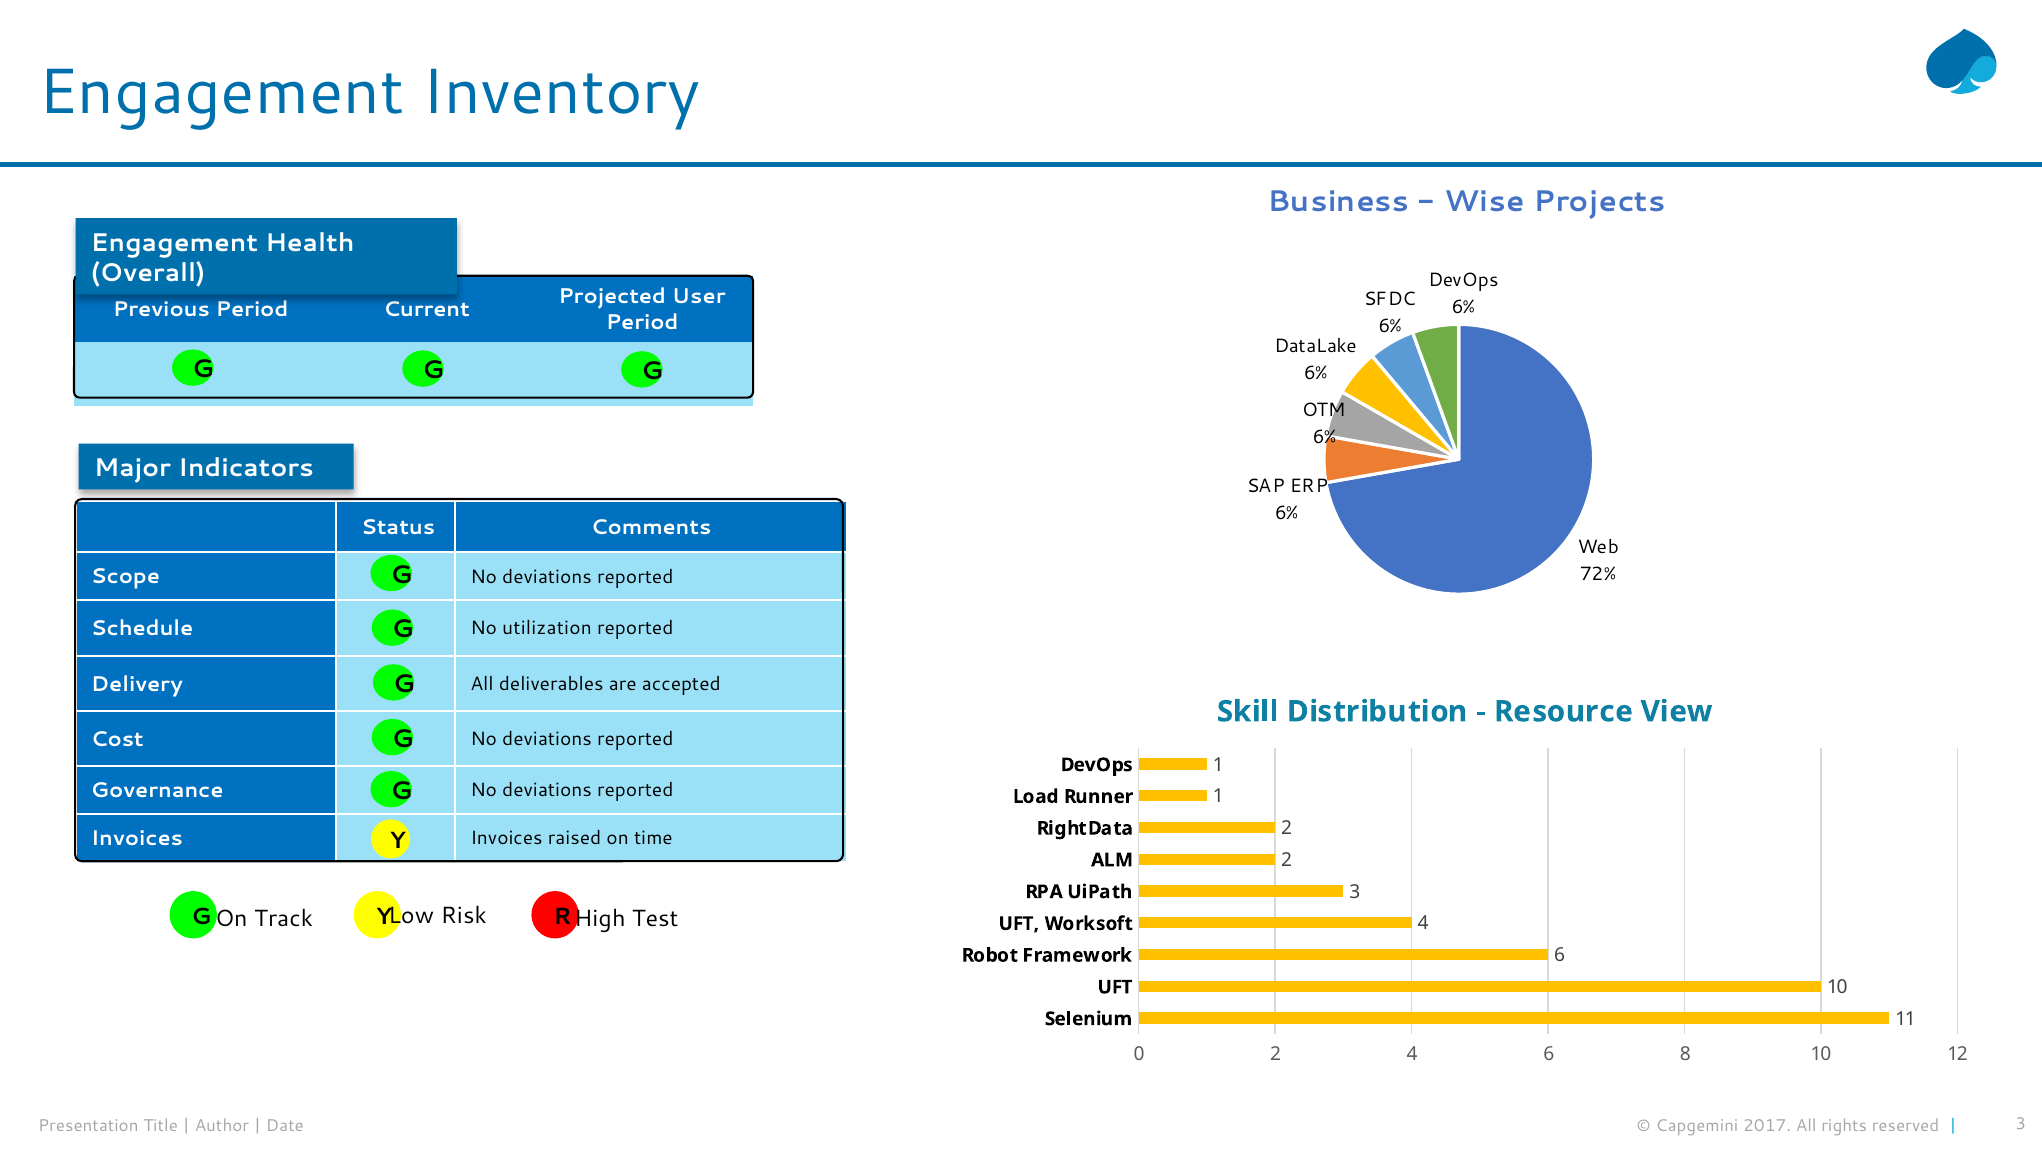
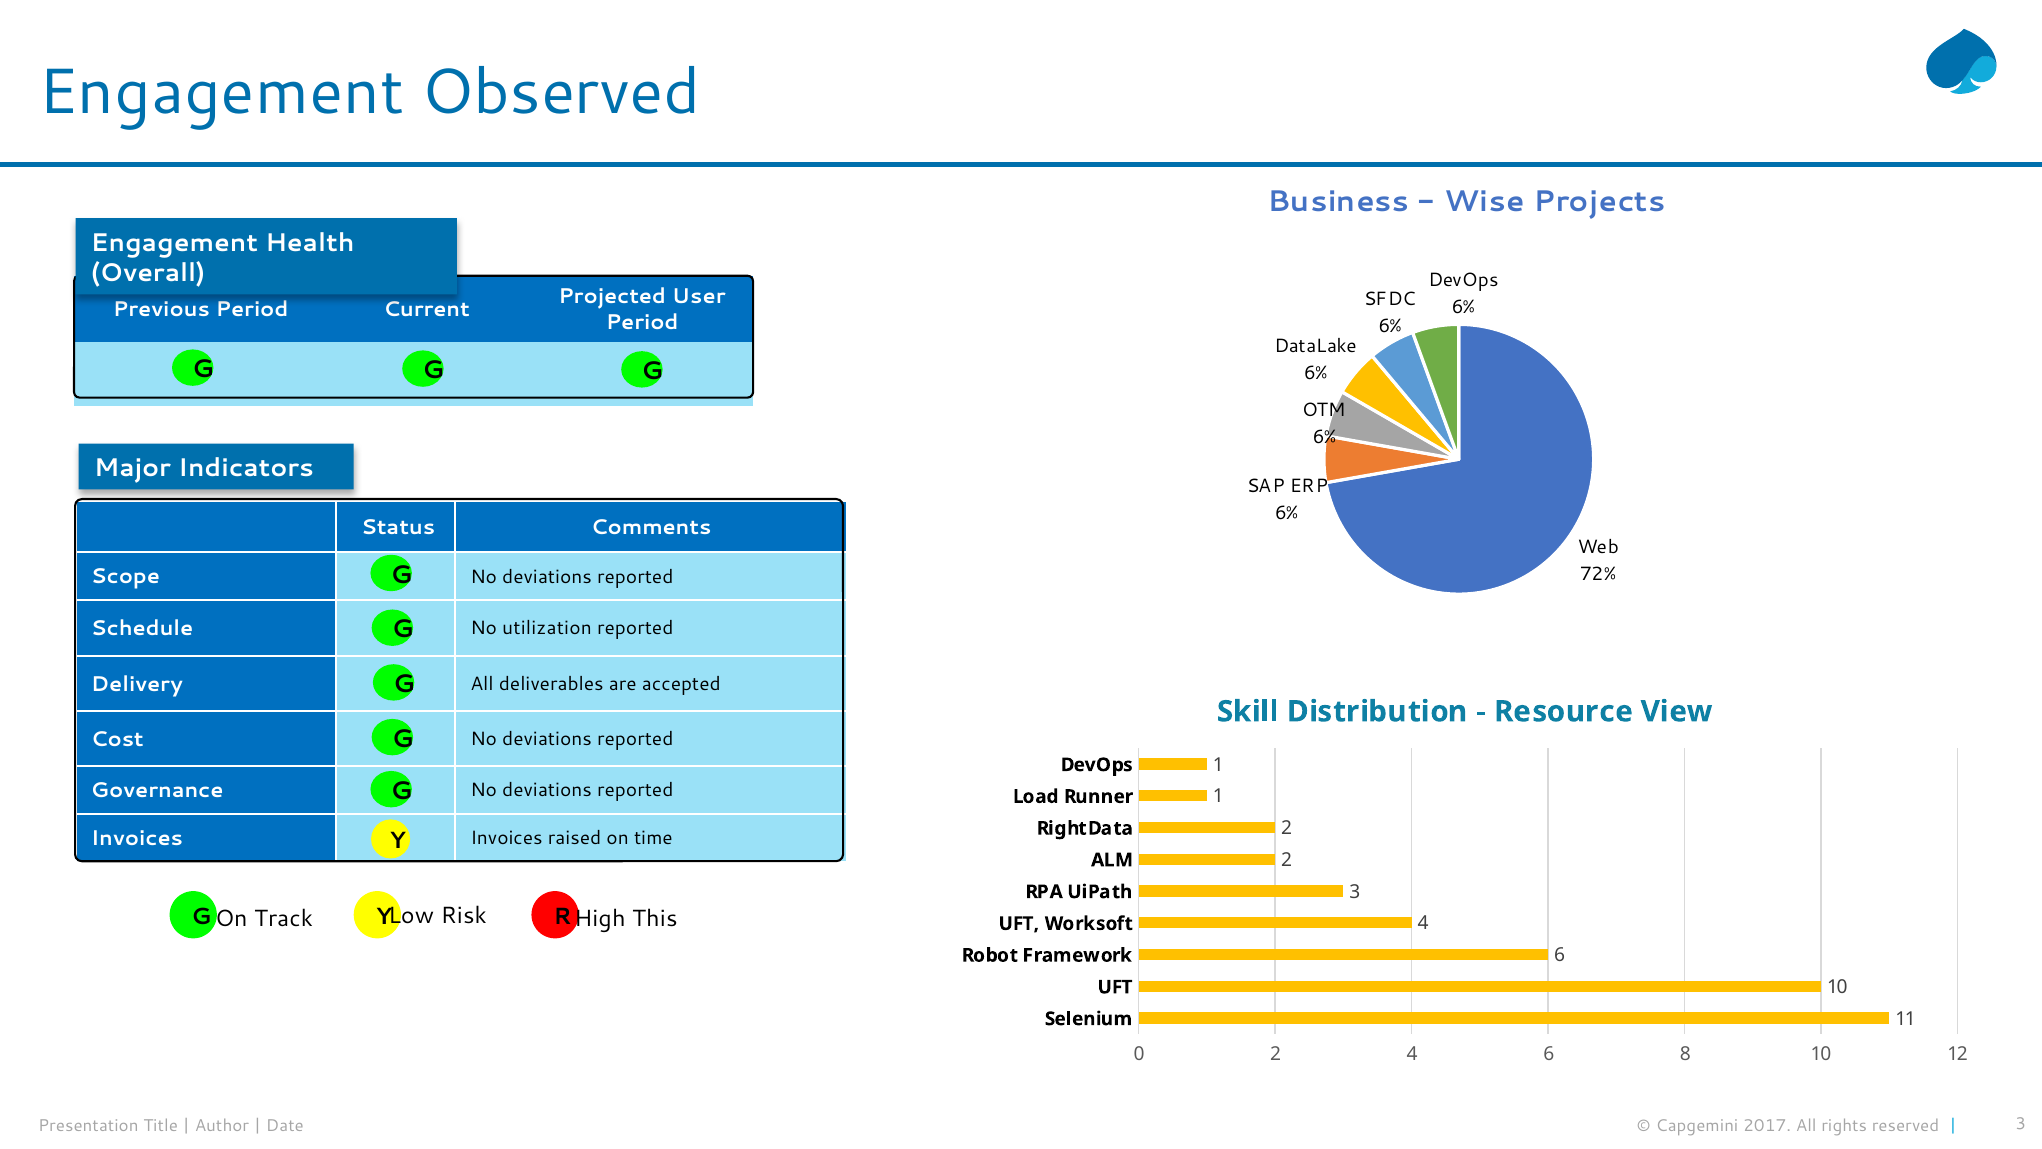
Inventory: Inventory -> Observed
Test: Test -> This
